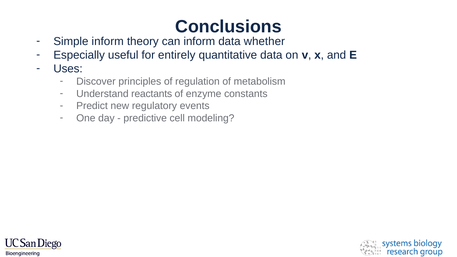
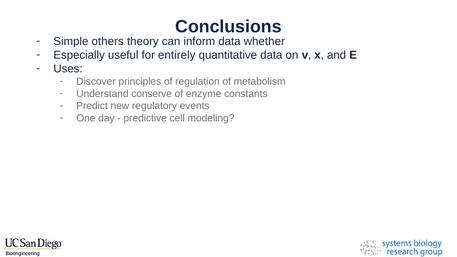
Simple inform: inform -> others
reactants: reactants -> conserve
